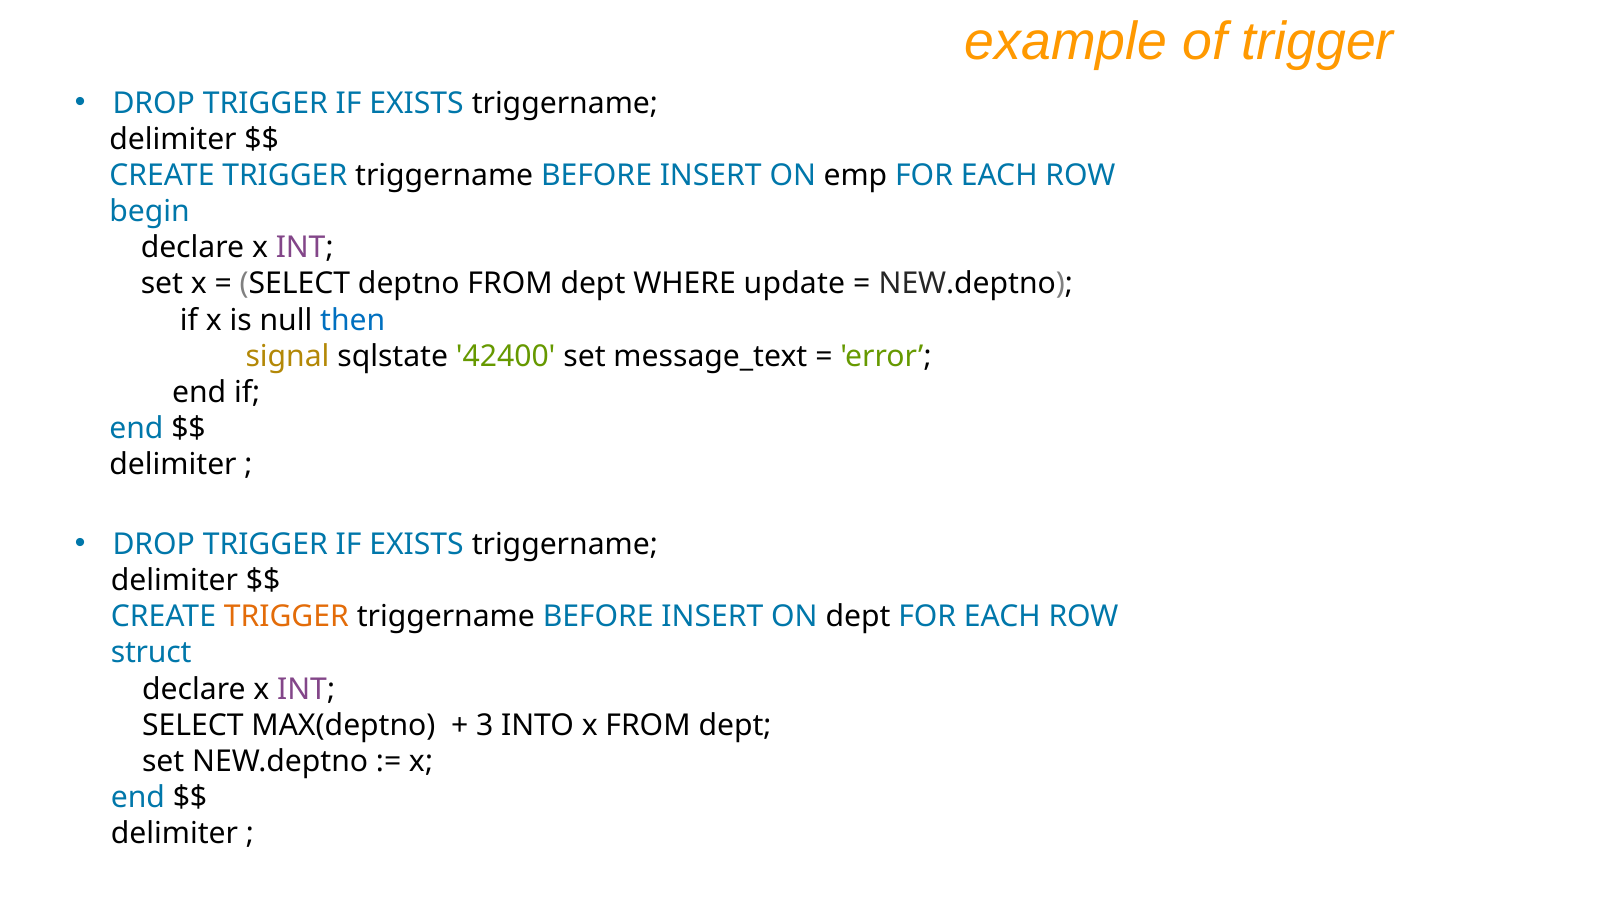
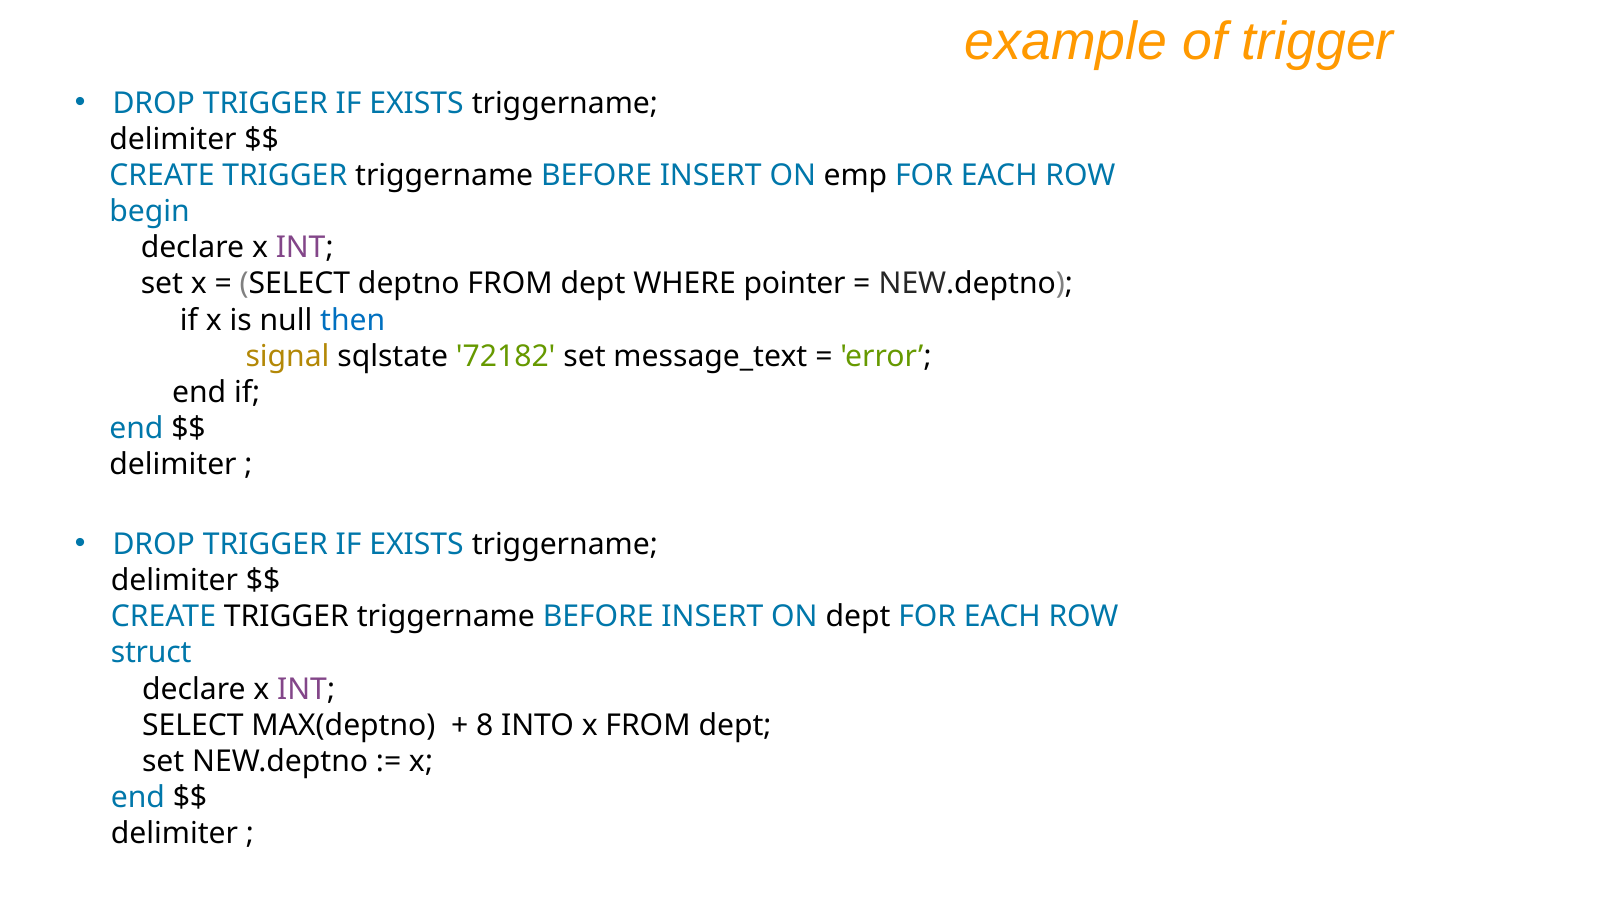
update: update -> pointer
42400: 42400 -> 72182
TRIGGER at (286, 617) colour: orange -> black
3: 3 -> 8
